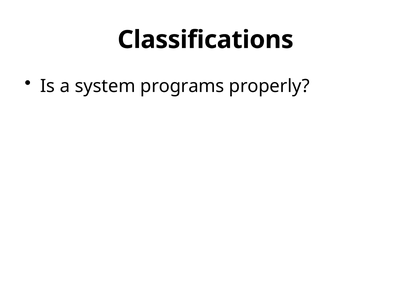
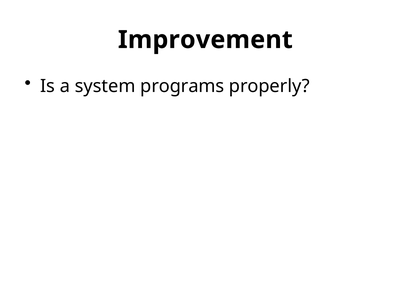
Classifications: Classifications -> Improvement
